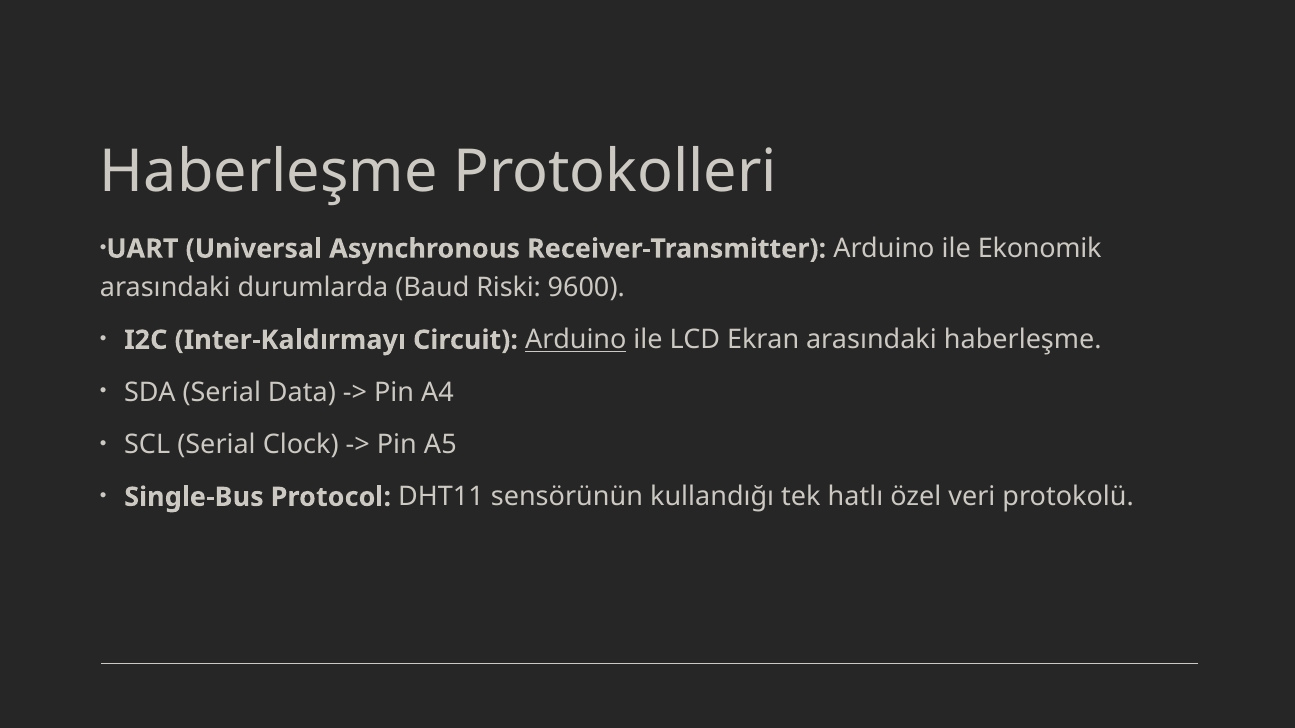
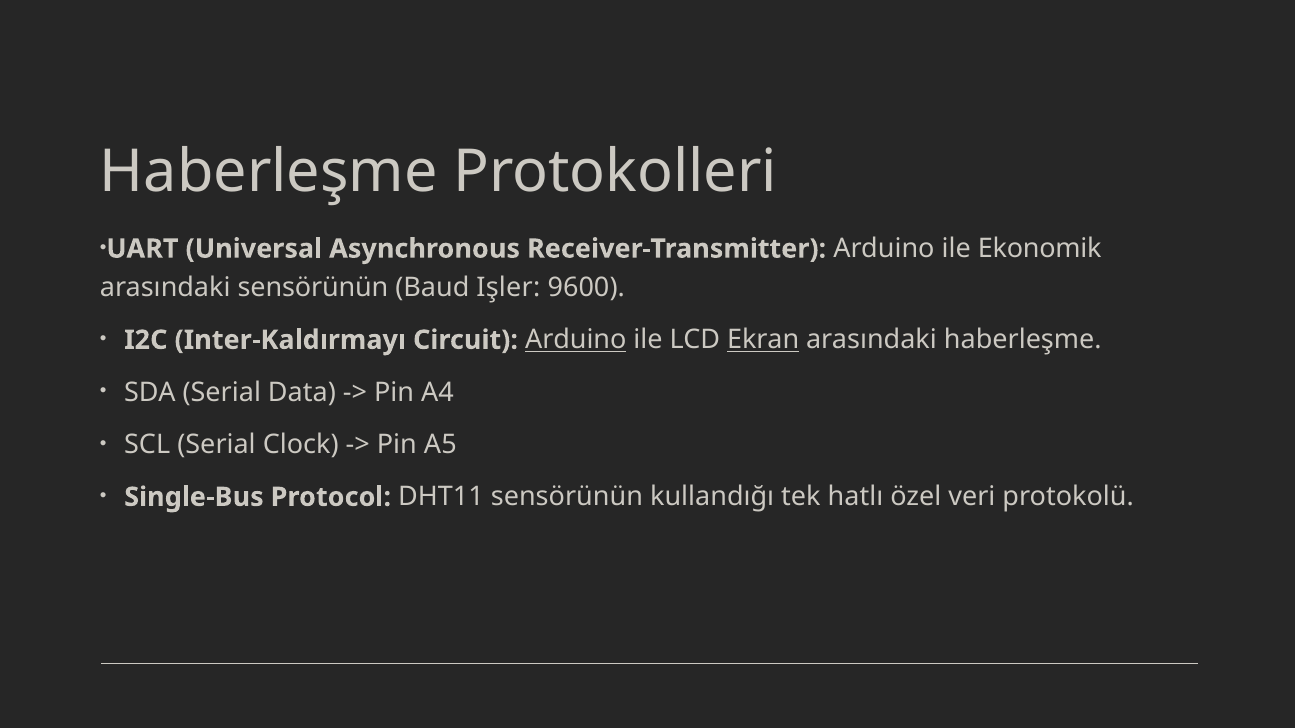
arasındaki durumlarda: durumlarda -> sensörünün
Riski: Riski -> Işler
Ekran underline: none -> present
